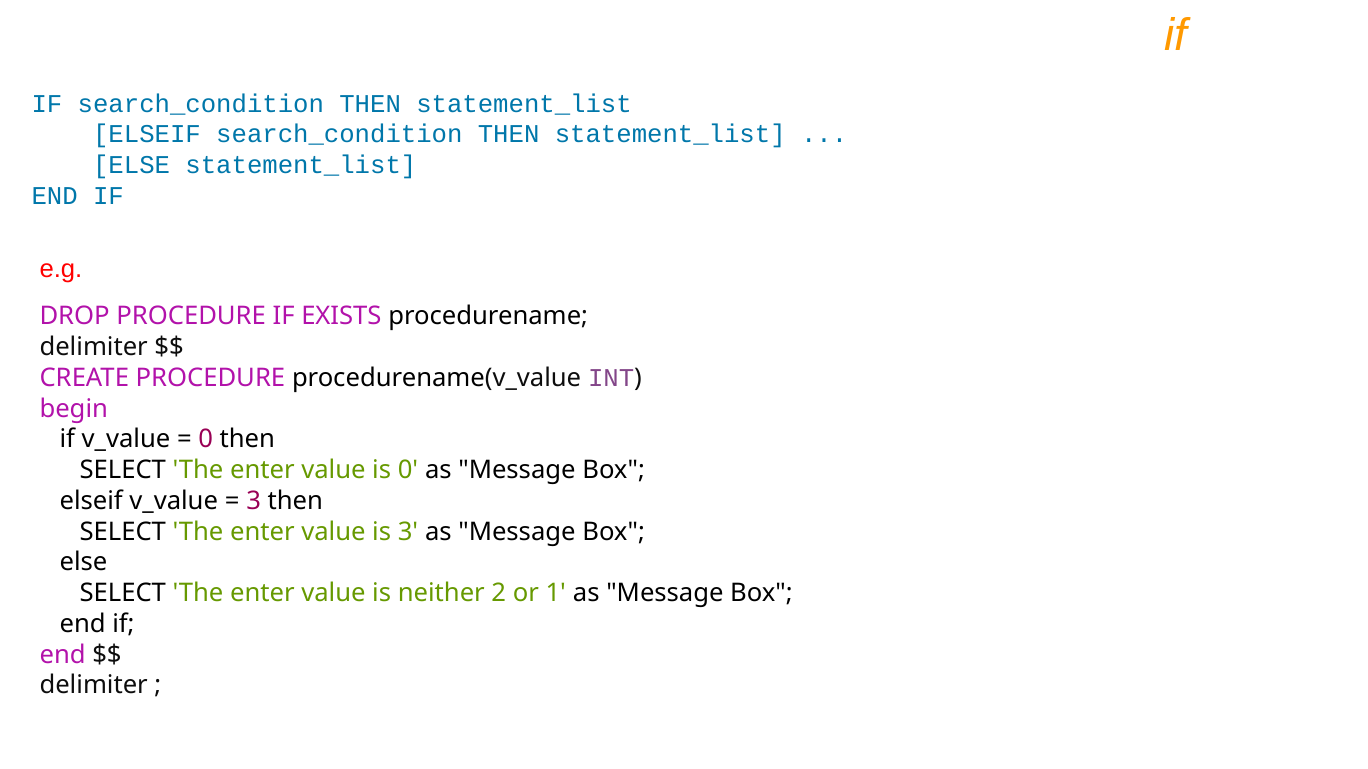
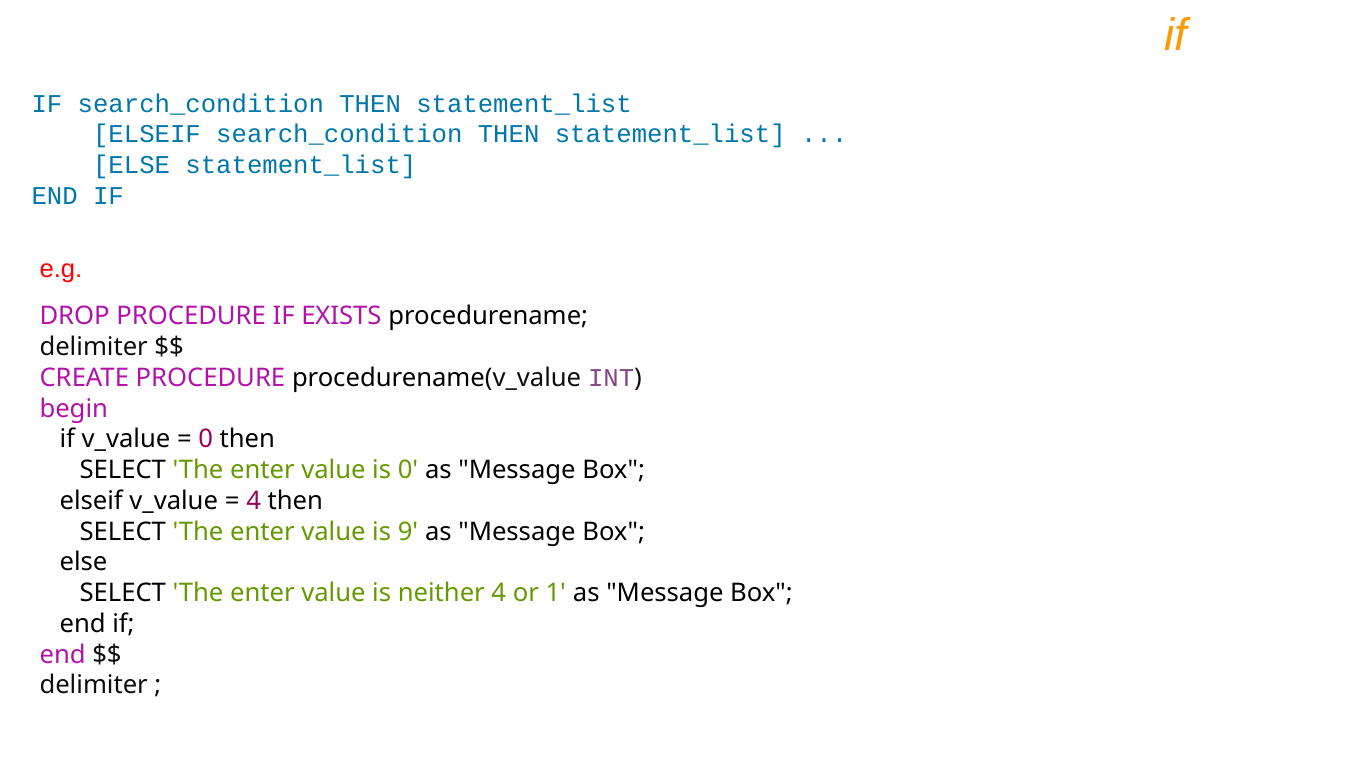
3 at (254, 501): 3 -> 4
is 3: 3 -> 9
neither 2: 2 -> 4
